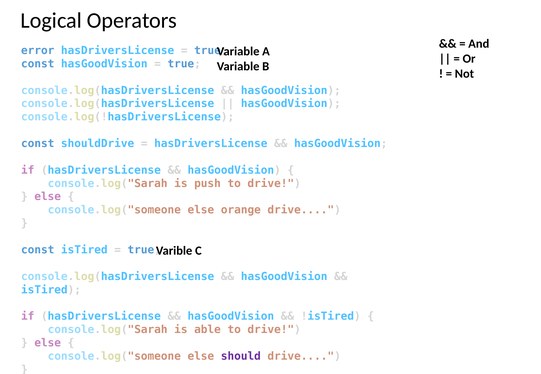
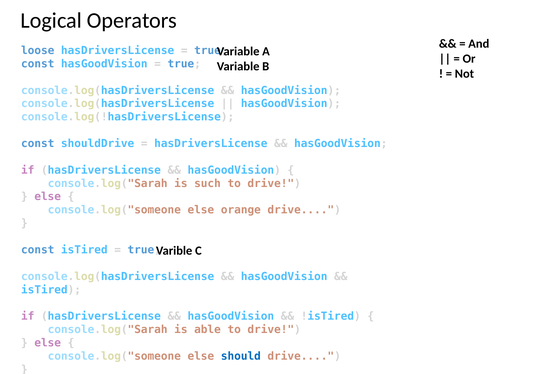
error: error -> loose
push: push -> such
should colour: purple -> blue
